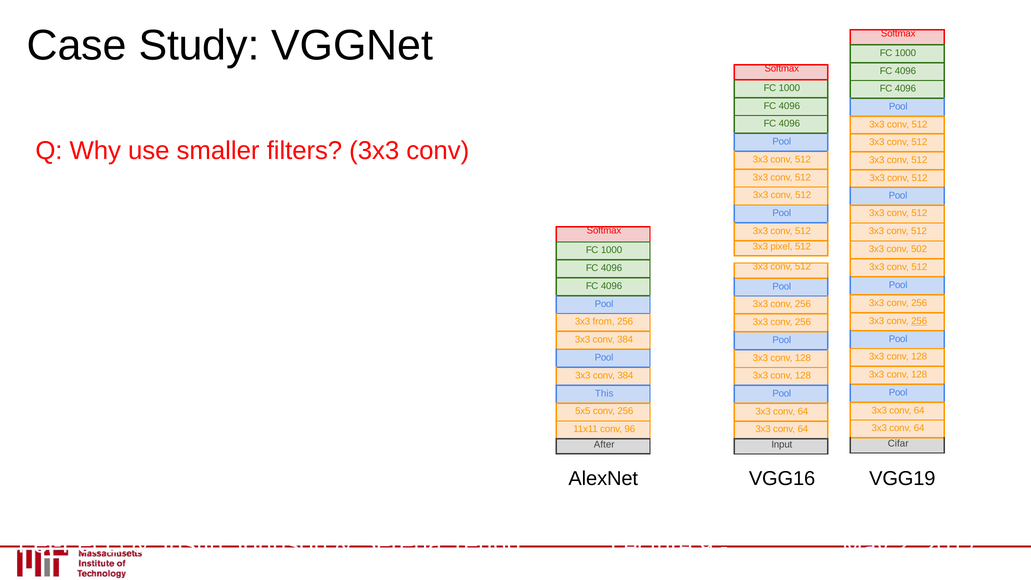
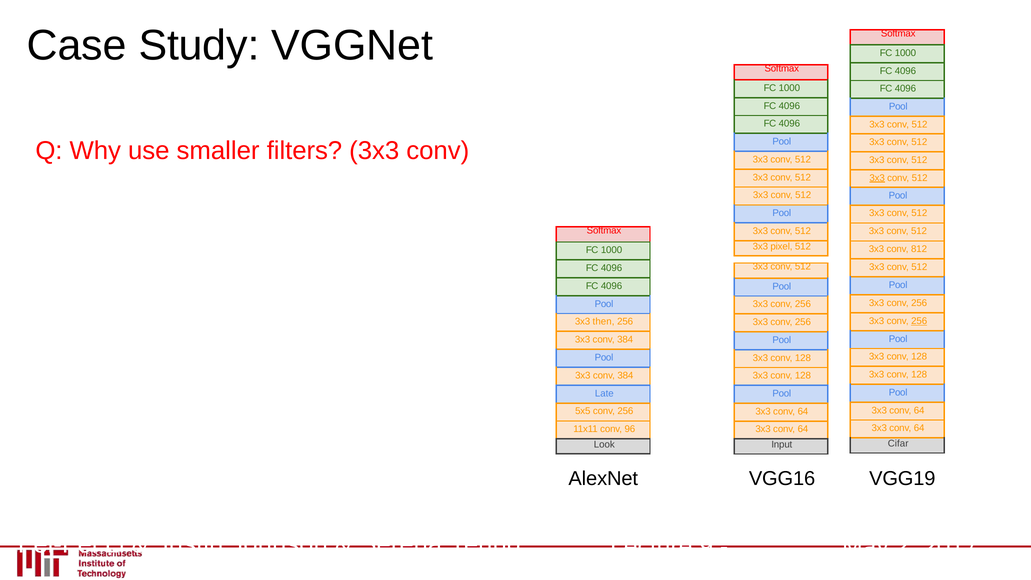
3x3 at (877, 178) underline: none -> present
502: 502 -> 812
from: from -> then
This: This -> Late
After: After -> Look
